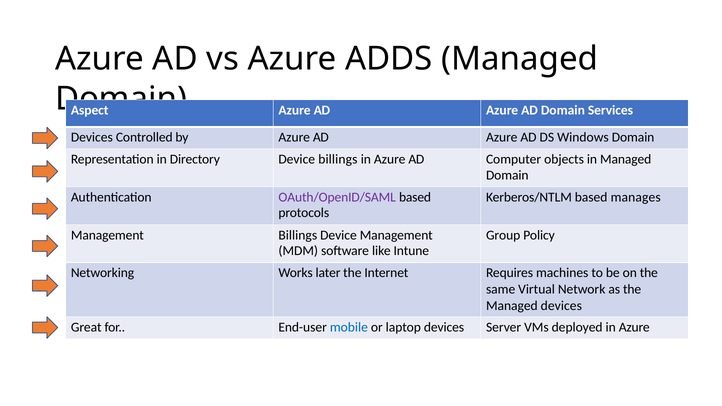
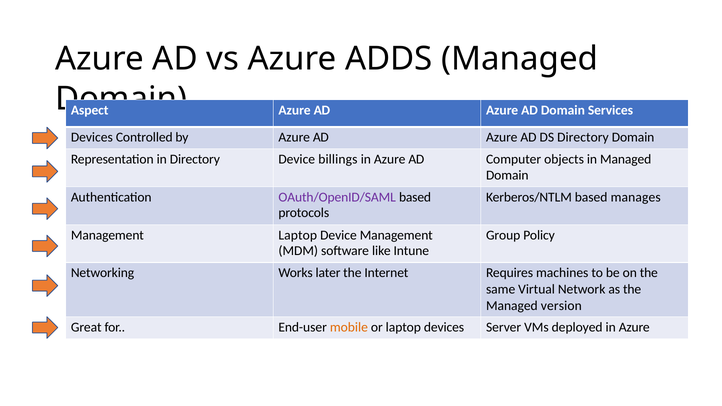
DS Windows: Windows -> Directory
Management Billings: Billings -> Laptop
Managed devices: devices -> version
mobile colour: blue -> orange
